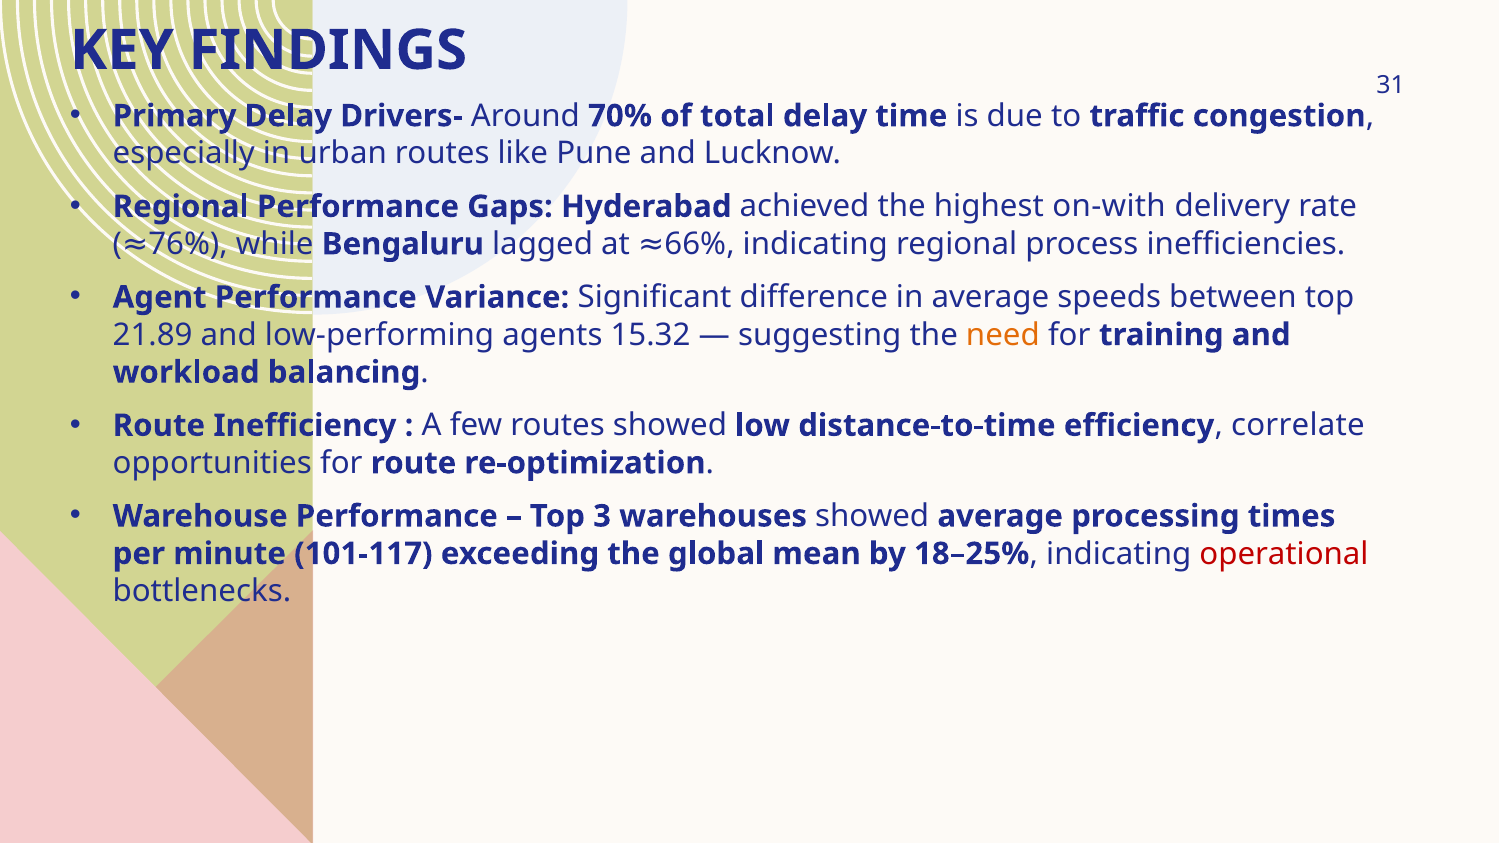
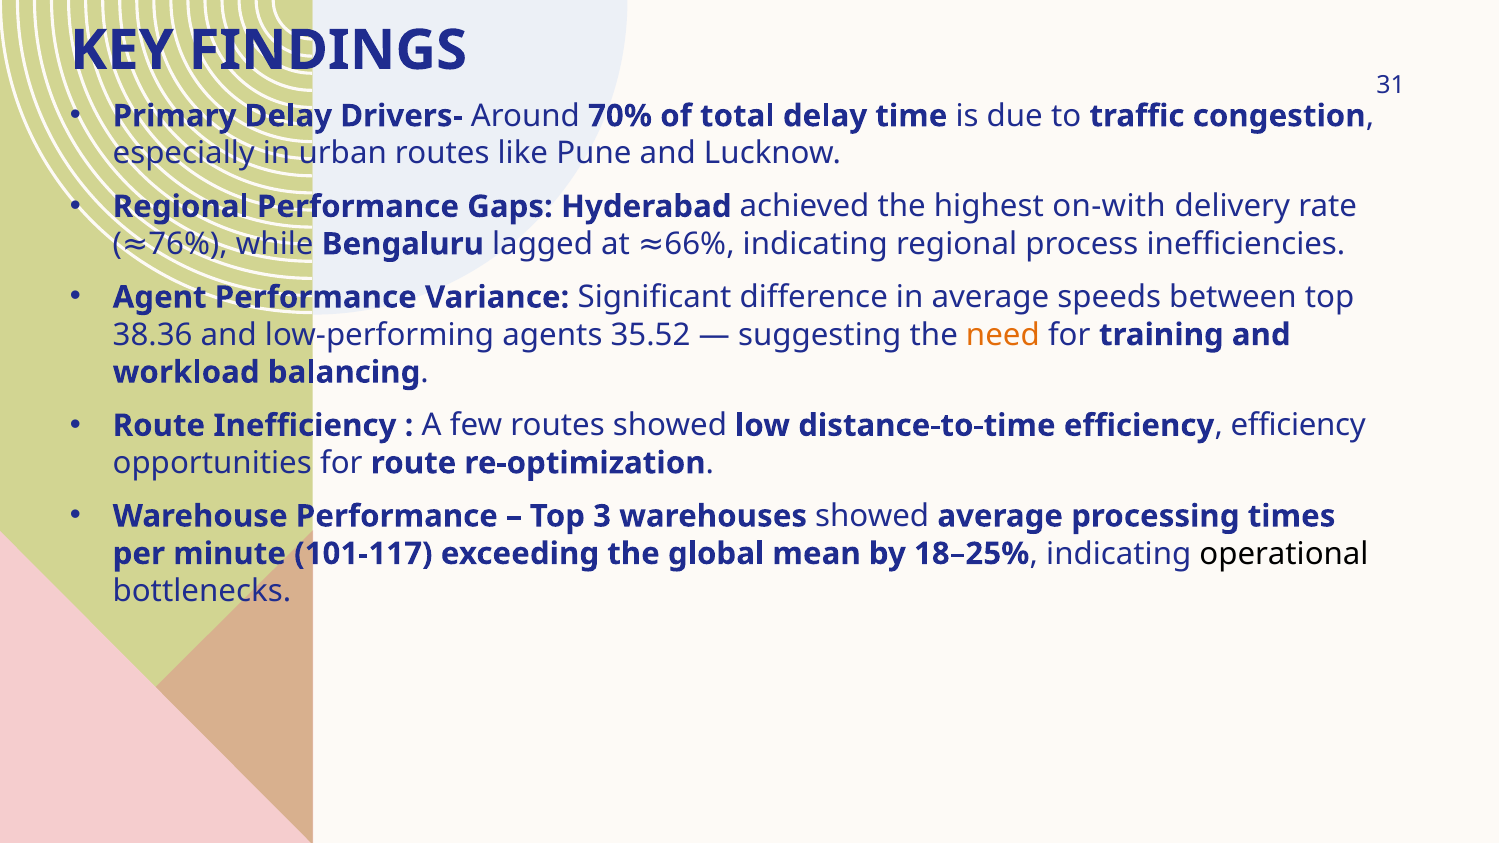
21.89: 21.89 -> 38.36
15.32: 15.32 -> 35.52
correlate at (1298, 426): correlate -> efficiency
operational colour: red -> black
